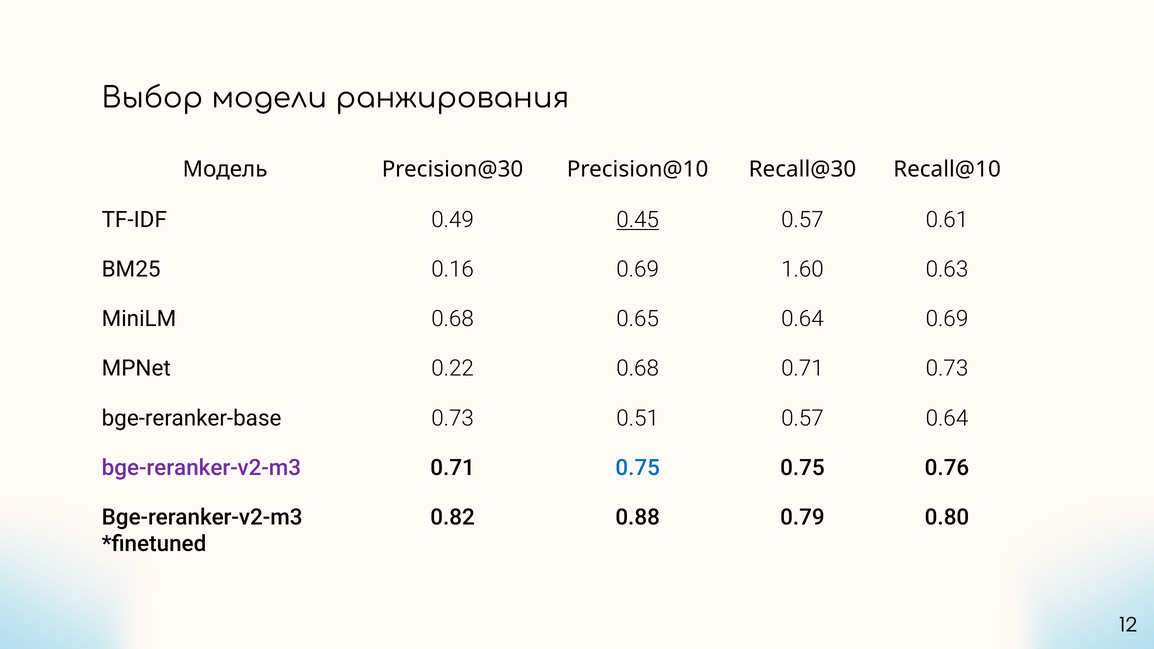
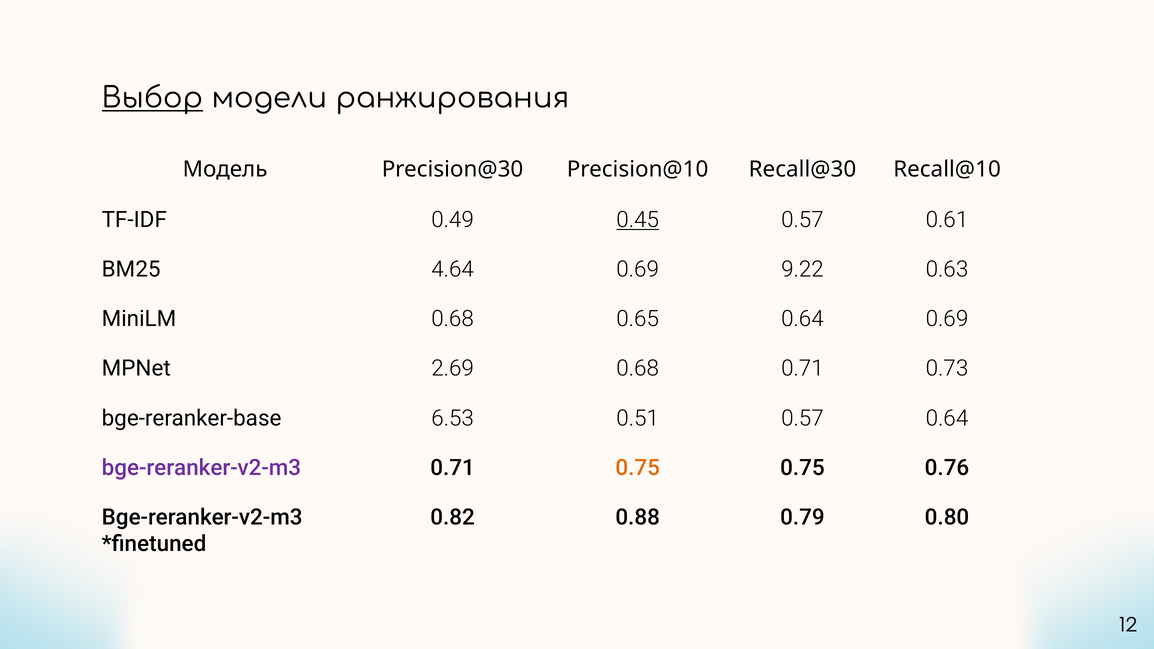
Выбор underline: none -> present
0.16: 0.16 -> 4.64
1.60: 1.60 -> 9.22
0.22: 0.22 -> 2.69
bge-reranker-base 0.73: 0.73 -> 6.53
0.75 at (638, 468) colour: blue -> orange
